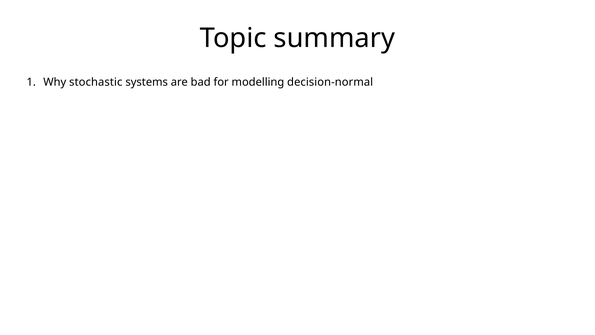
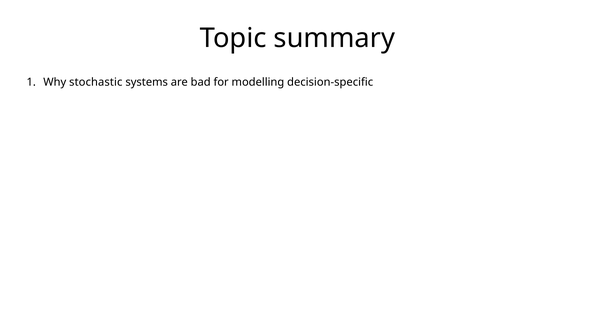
decision-normal: decision-normal -> decision-specific
